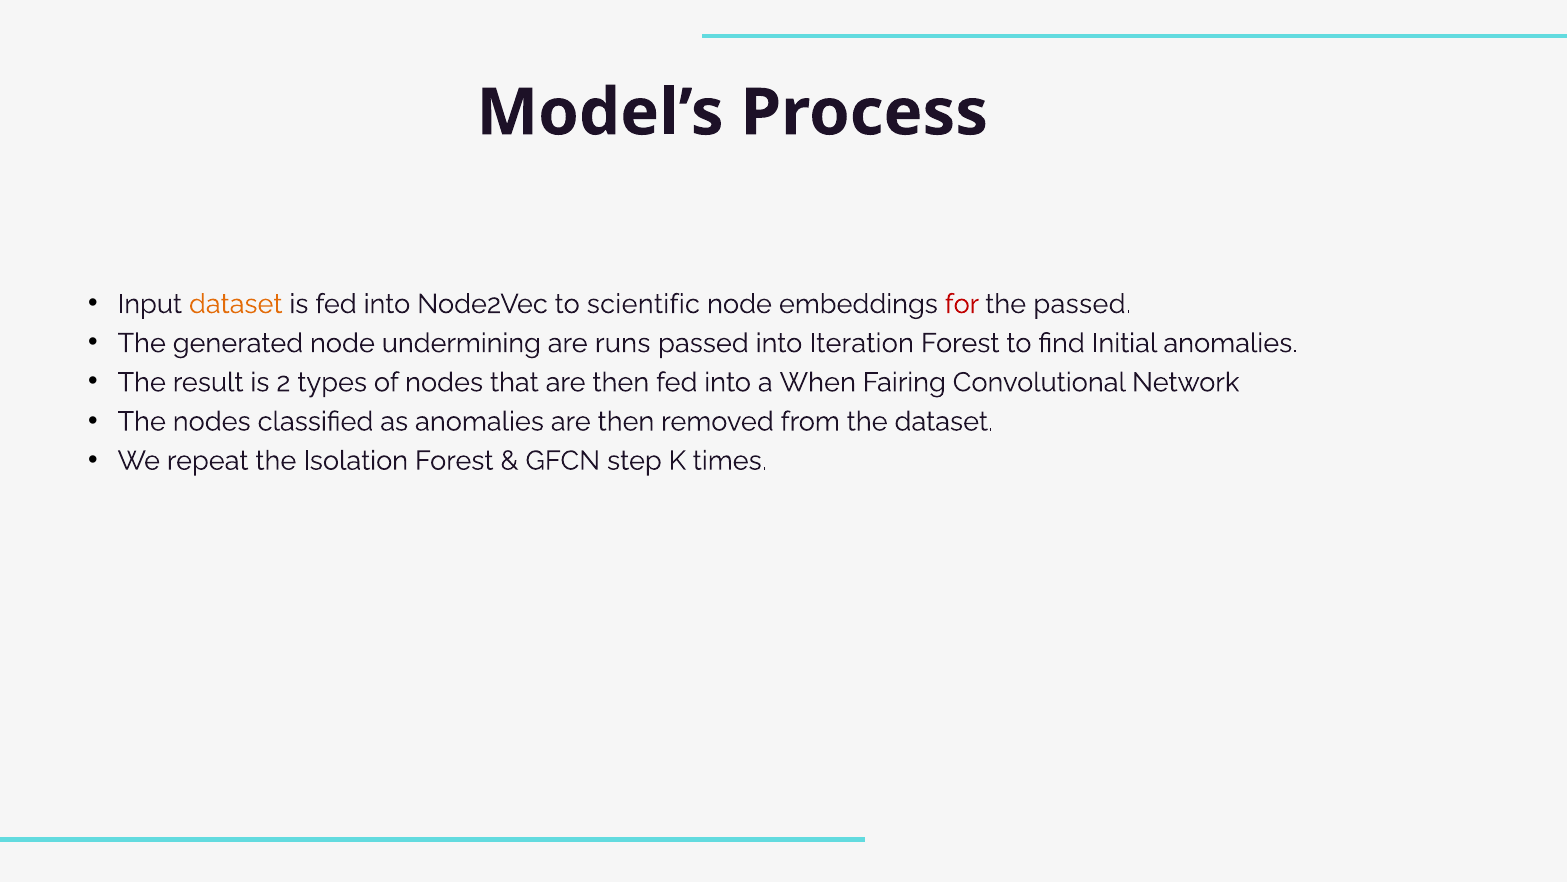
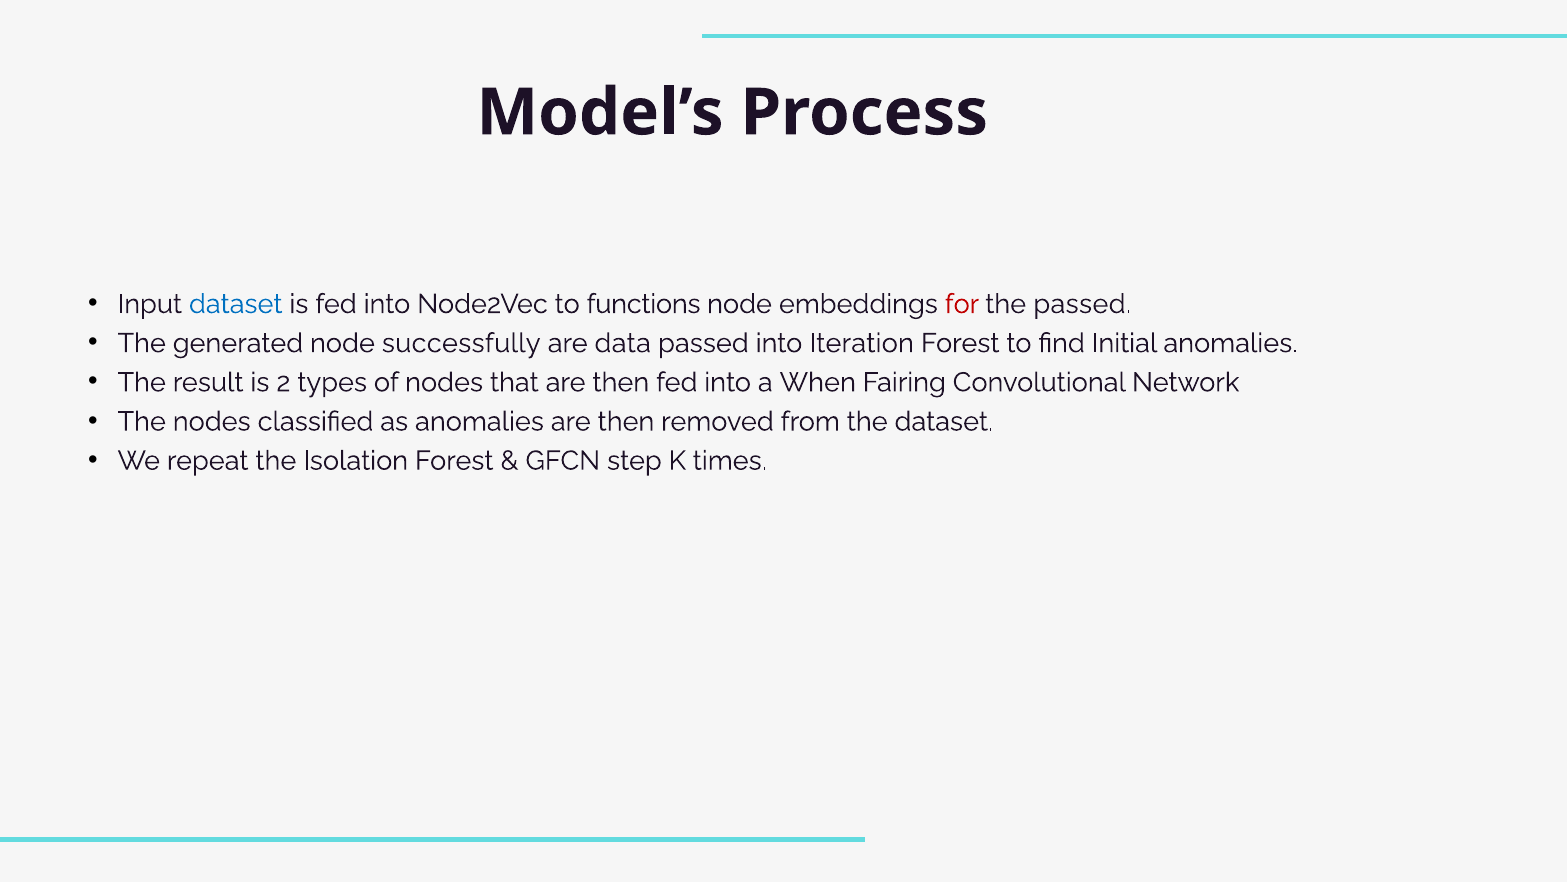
dataset at (236, 304) colour: orange -> blue
scientific: scientific -> functions
undermining: undermining -> successfully
runs: runs -> data
